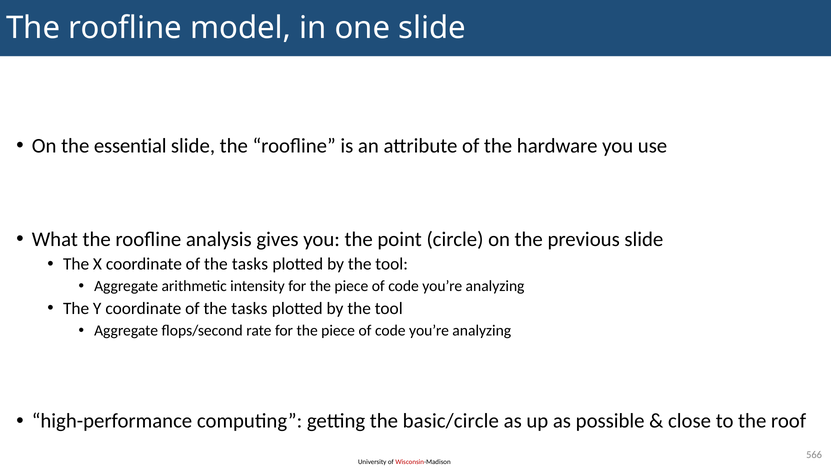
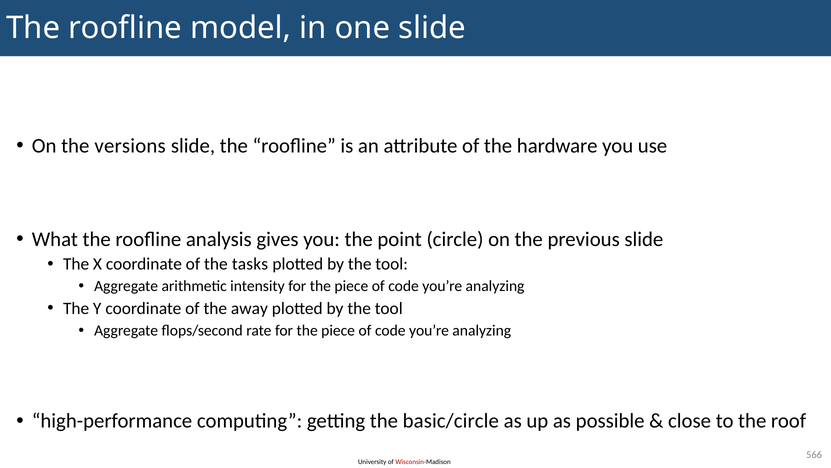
essential: essential -> versions
tasks at (249, 308): tasks -> away
